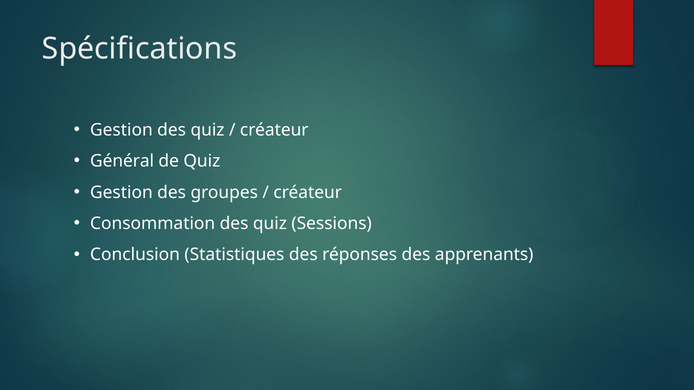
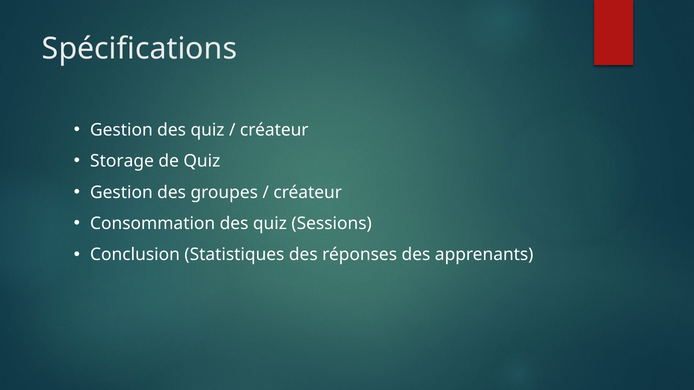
Général: Général -> Storage
